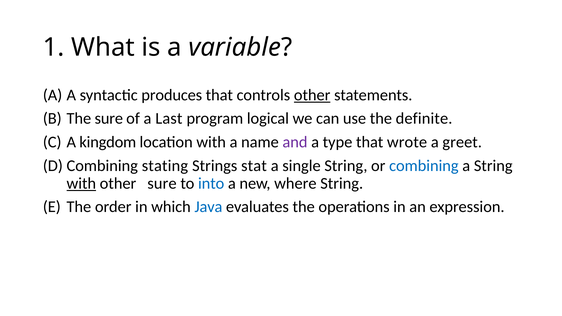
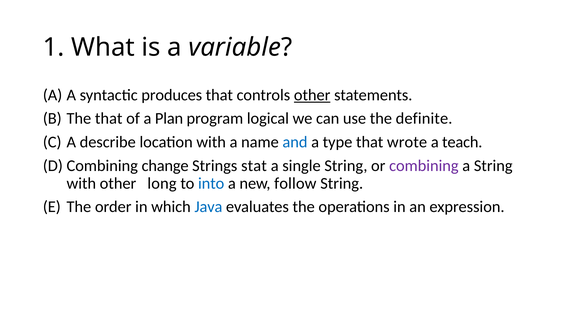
The sure: sure -> that
Last: Last -> Plan
kingdom: kingdom -> describe
and colour: purple -> blue
greet: greet -> teach
stating: stating -> change
combining colour: blue -> purple
with at (81, 183) underline: present -> none
other sure: sure -> long
where: where -> follow
